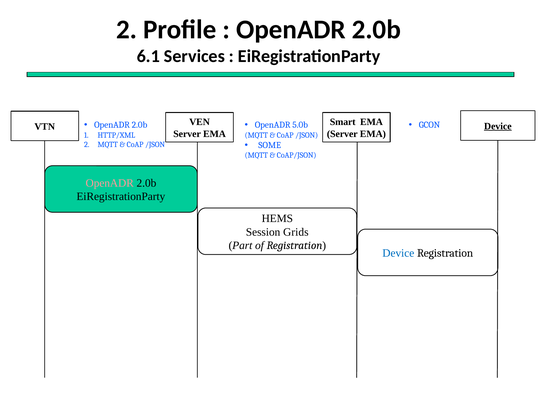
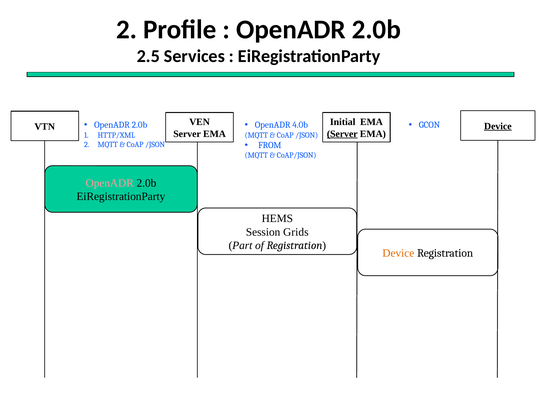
6.1: 6.1 -> 2.5
Smart: Smart -> Initial
5.0b: 5.0b -> 4.0b
Server at (342, 134) underline: none -> present
SOME: SOME -> FROM
Device at (398, 253) colour: blue -> orange
